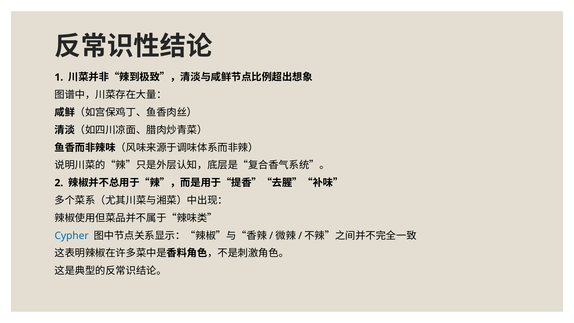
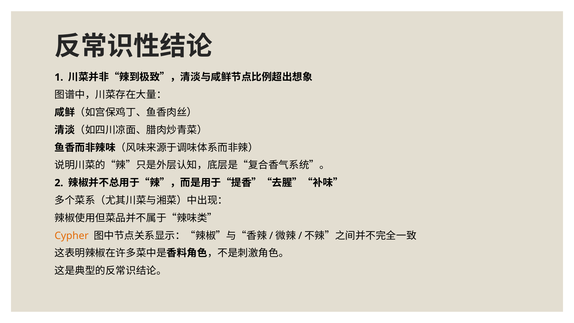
Cypher colour: blue -> orange
